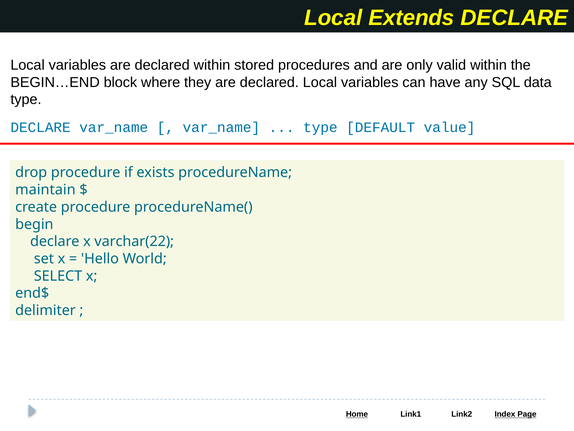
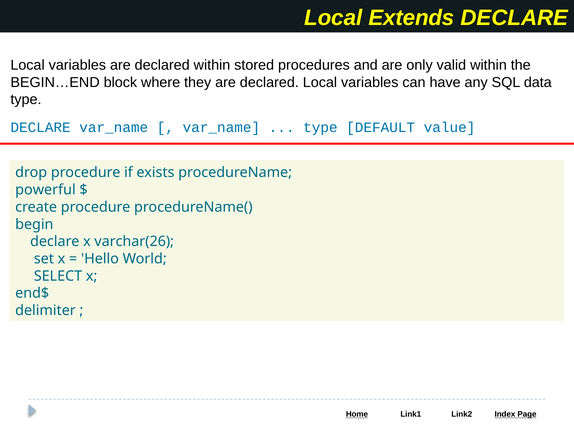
maintain: maintain -> powerful
varchar(22: varchar(22 -> varchar(26
